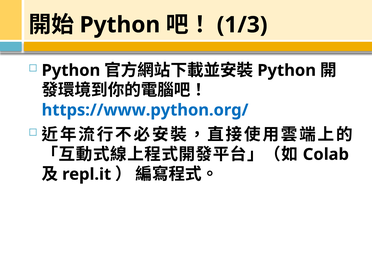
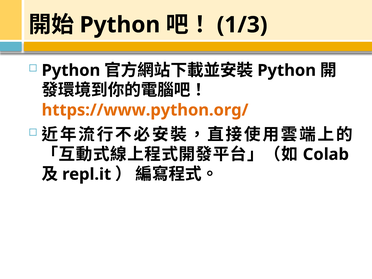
https://www.python.org/ colour: blue -> orange
